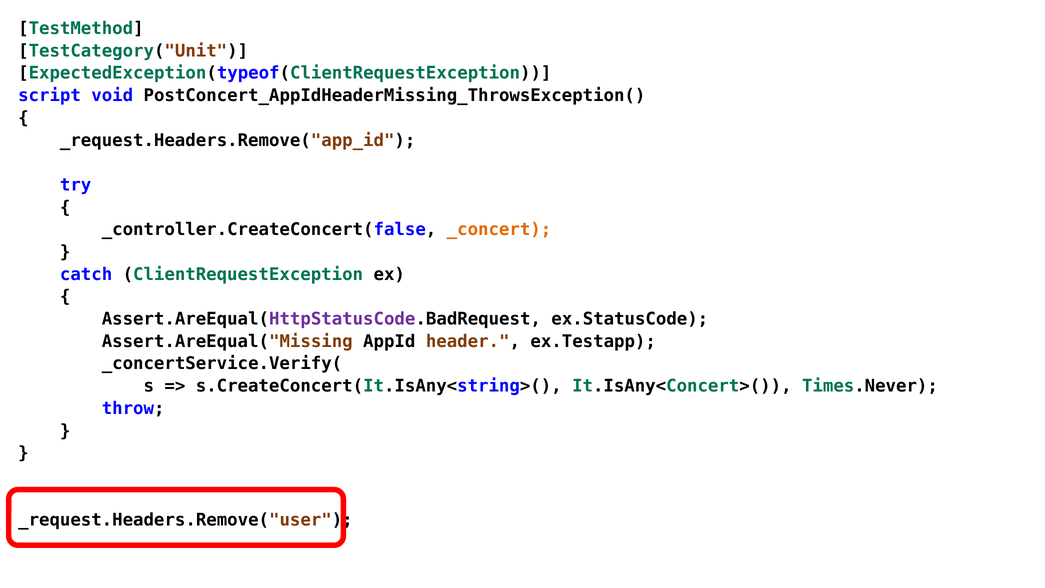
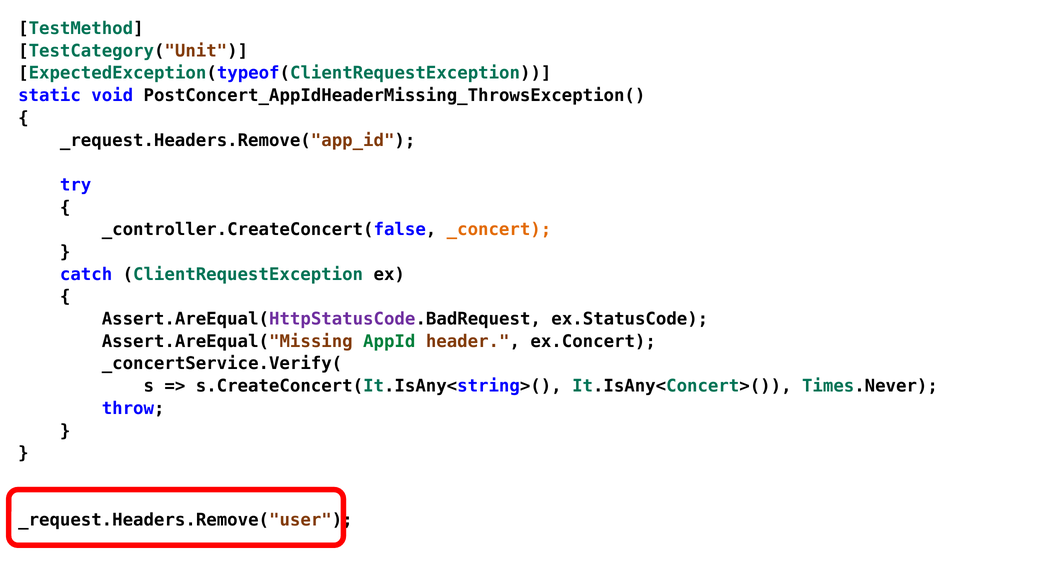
script: script -> static
AppId colour: black -> green
ex.Testapp: ex.Testapp -> ex.Concert
